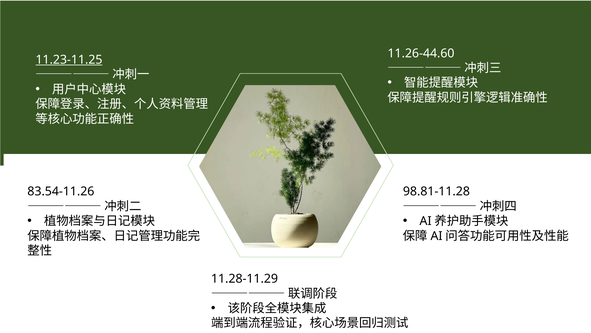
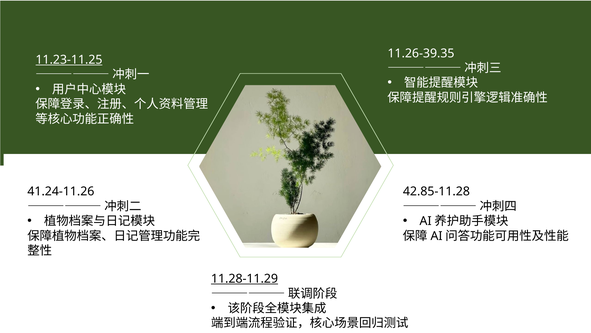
11.26-44.60: 11.26-44.60 -> 11.26-39.35
83.54-11.26: 83.54-11.26 -> 41.24-11.26
98.81-11.28: 98.81-11.28 -> 42.85-11.28
11.28-11.29 underline: none -> present
